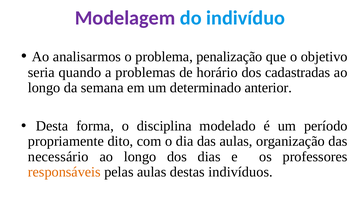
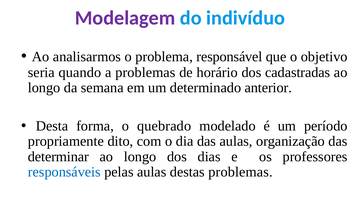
penalização: penalização -> responsável
disciplina: disciplina -> quebrado
necessário: necessário -> determinar
responsáveis colour: orange -> blue
destas indivíduos: indivíduos -> problemas
